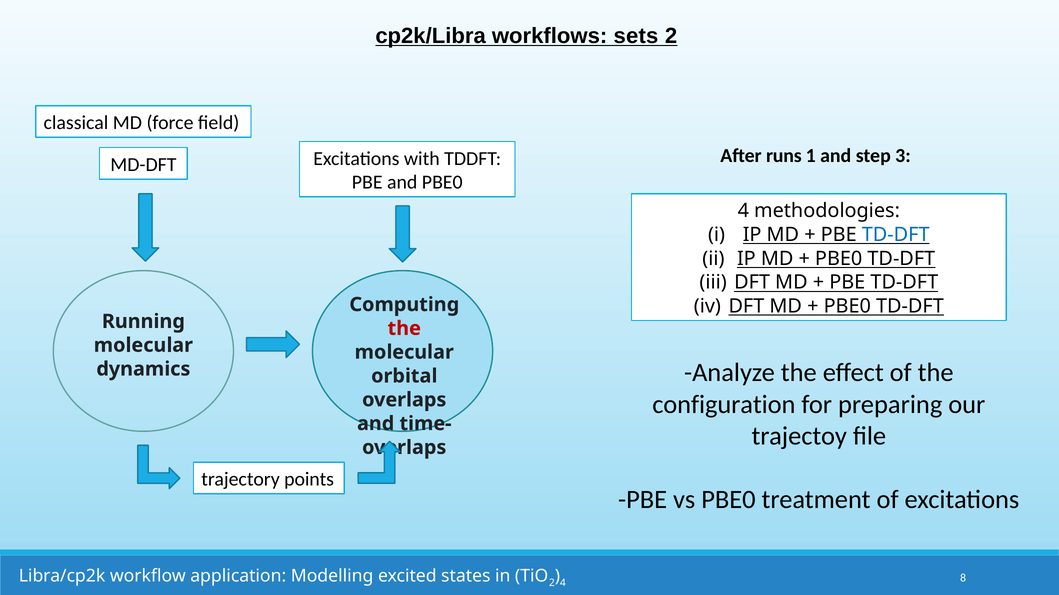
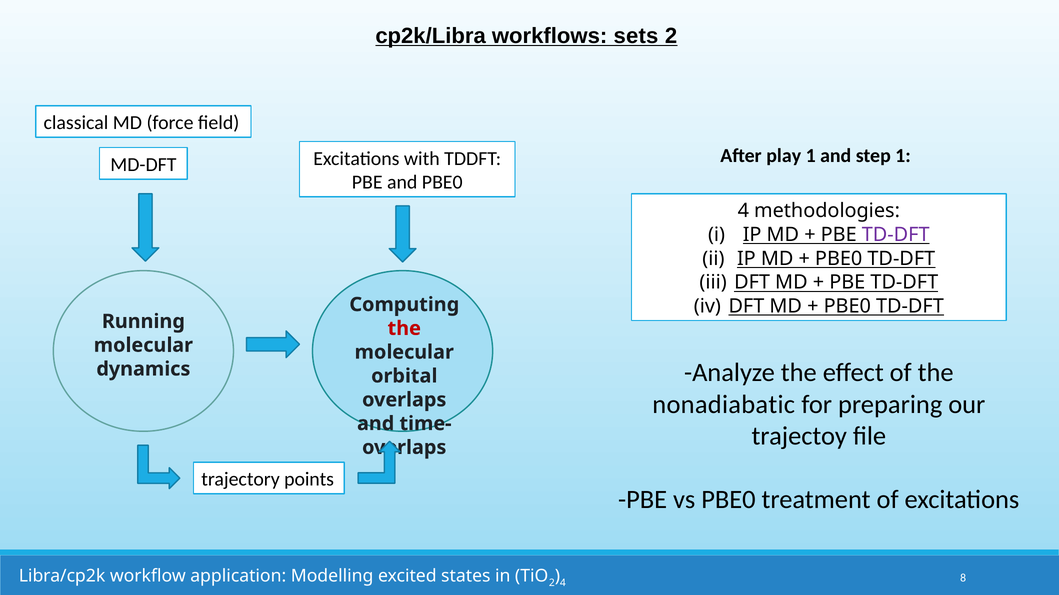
runs: runs -> play
step 3: 3 -> 1
TD-DFT at (896, 235) colour: blue -> purple
configuration: configuration -> nonadiabatic
